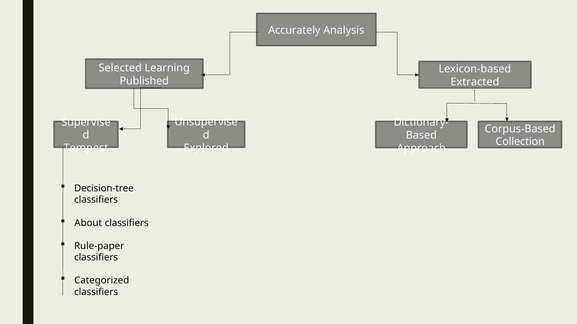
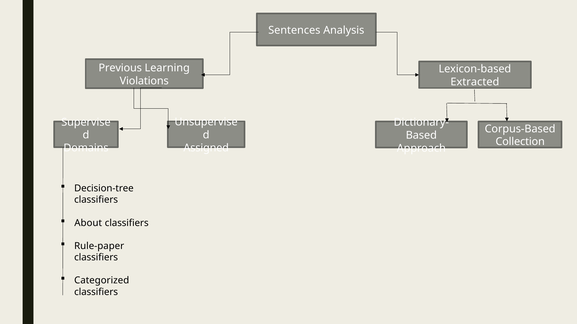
Accurately: Accurately -> Sentences
Selected: Selected -> Previous
Published: Published -> Violations
Explored: Explored -> Assigned
Tempest: Tempest -> Domains
